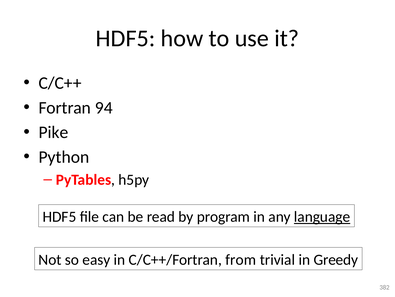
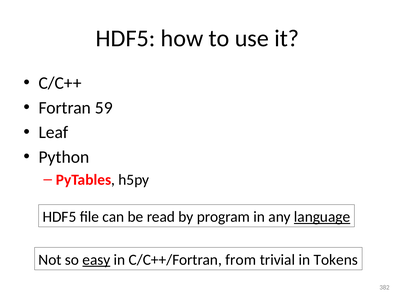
94: 94 -> 59
Pike: Pike -> Leaf
easy underline: none -> present
Greedy: Greedy -> Tokens
